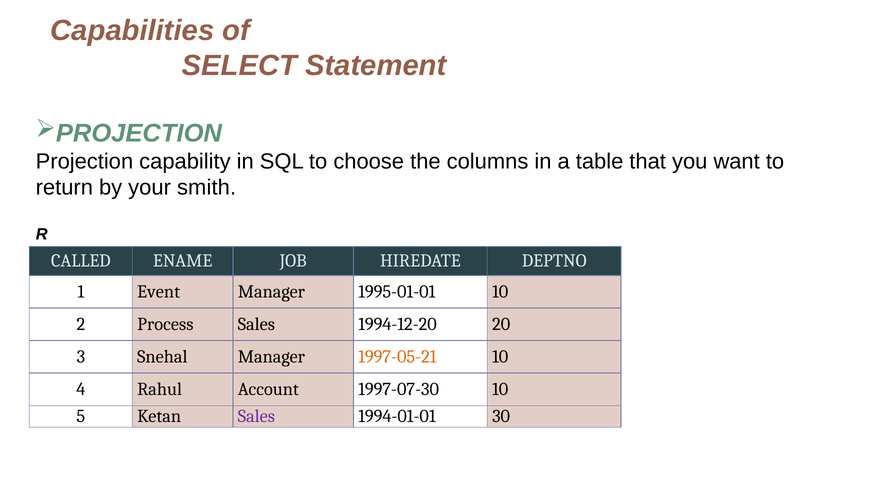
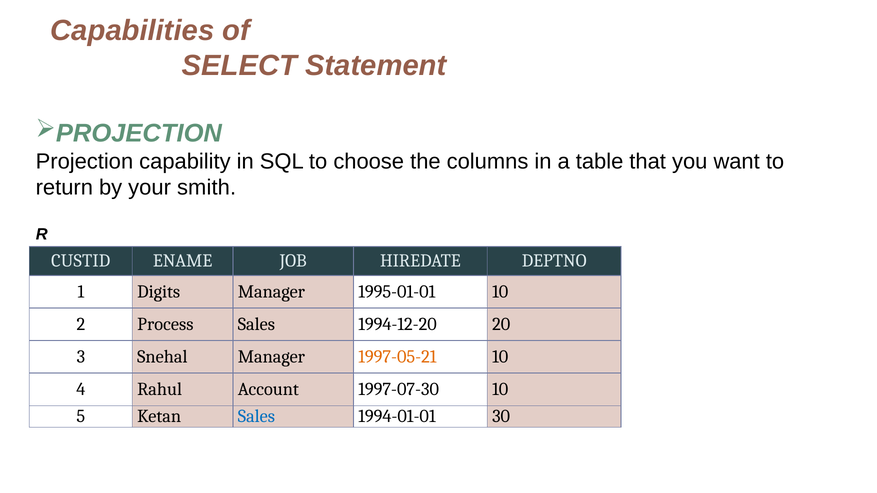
CALLED: CALLED -> CUSTID
Event: Event -> Digits
Sales at (256, 417) colour: purple -> blue
